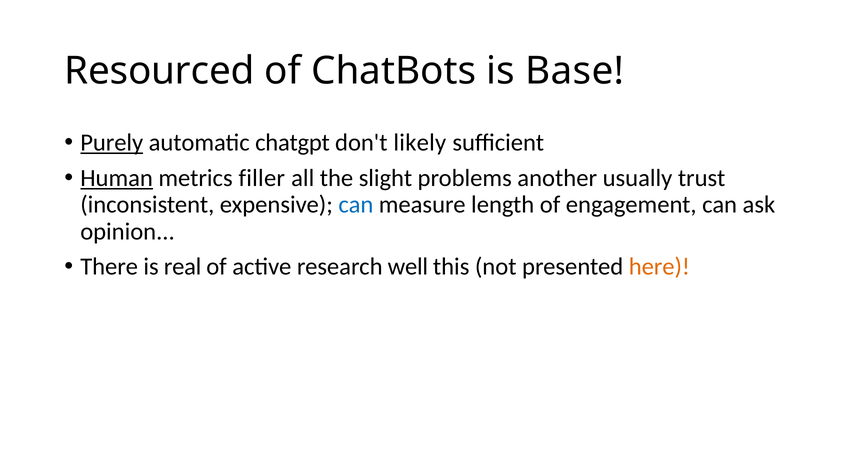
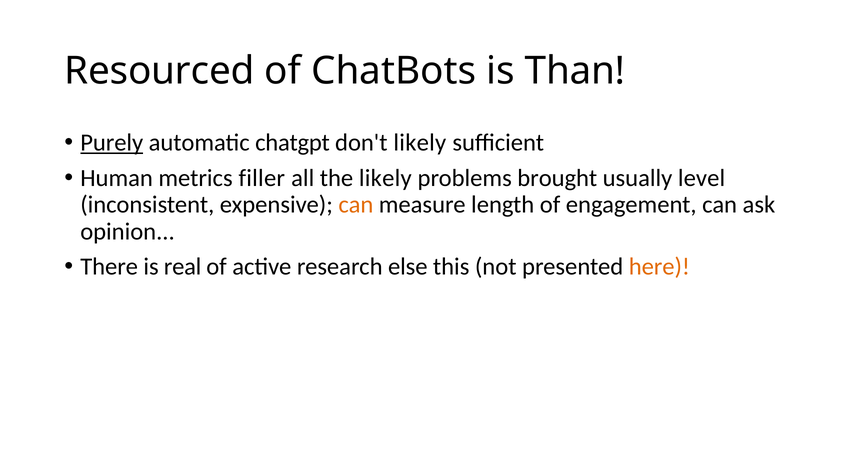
Base: Base -> Than
Human underline: present -> none
the slight: slight -> likely
another: another -> brought
trust: trust -> level
can at (356, 205) colour: blue -> orange
well: well -> else
